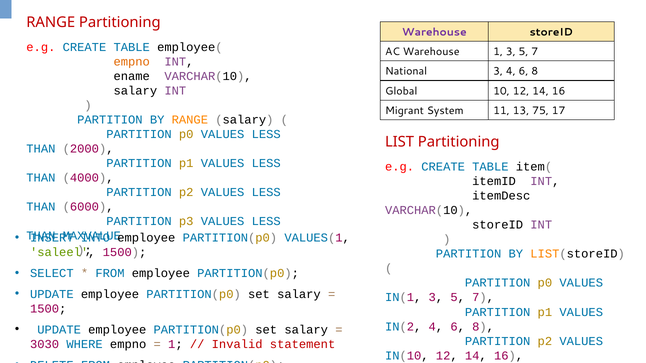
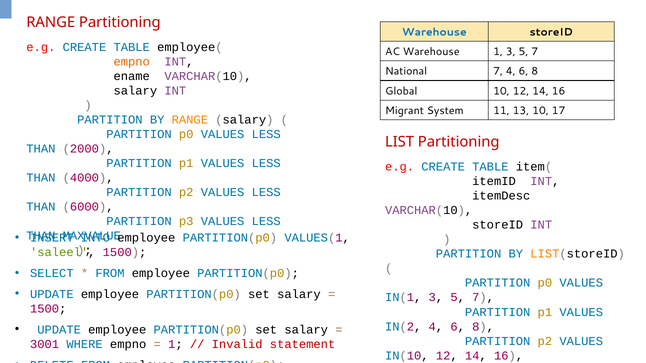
Warehouse at (434, 32) colour: purple -> blue
National 3: 3 -> 7
13 75: 75 -> 10
3030: 3030 -> 3001
